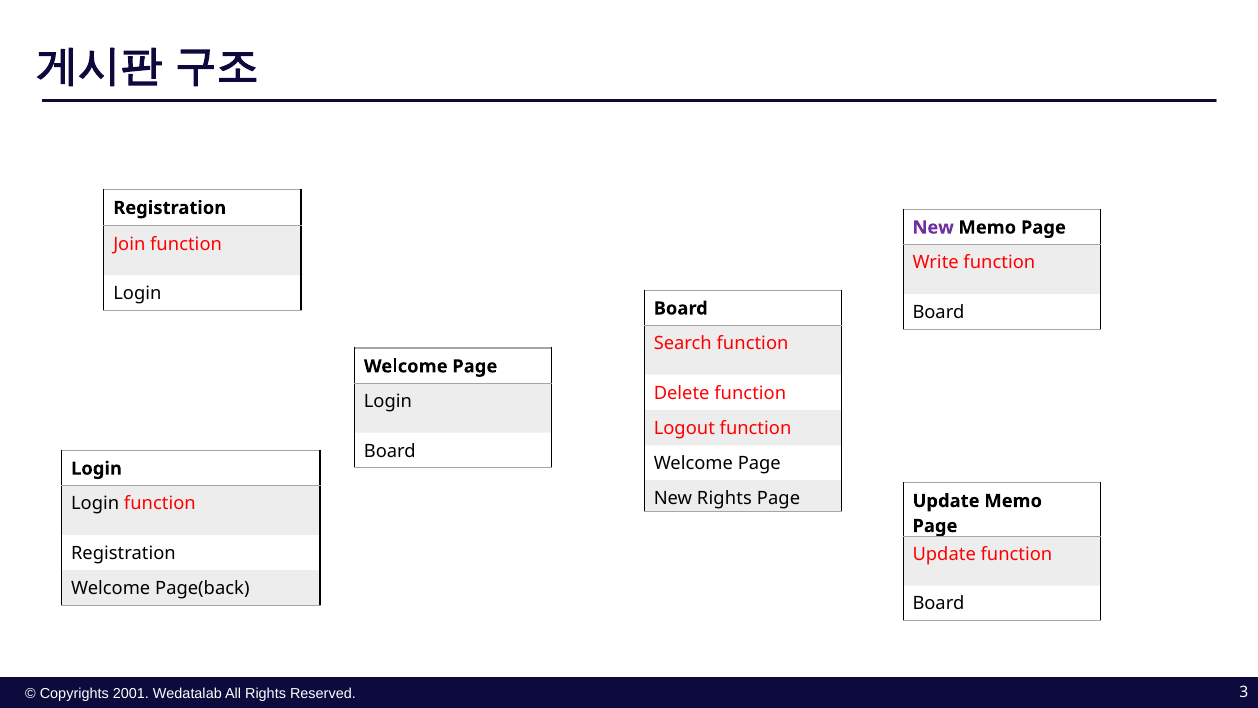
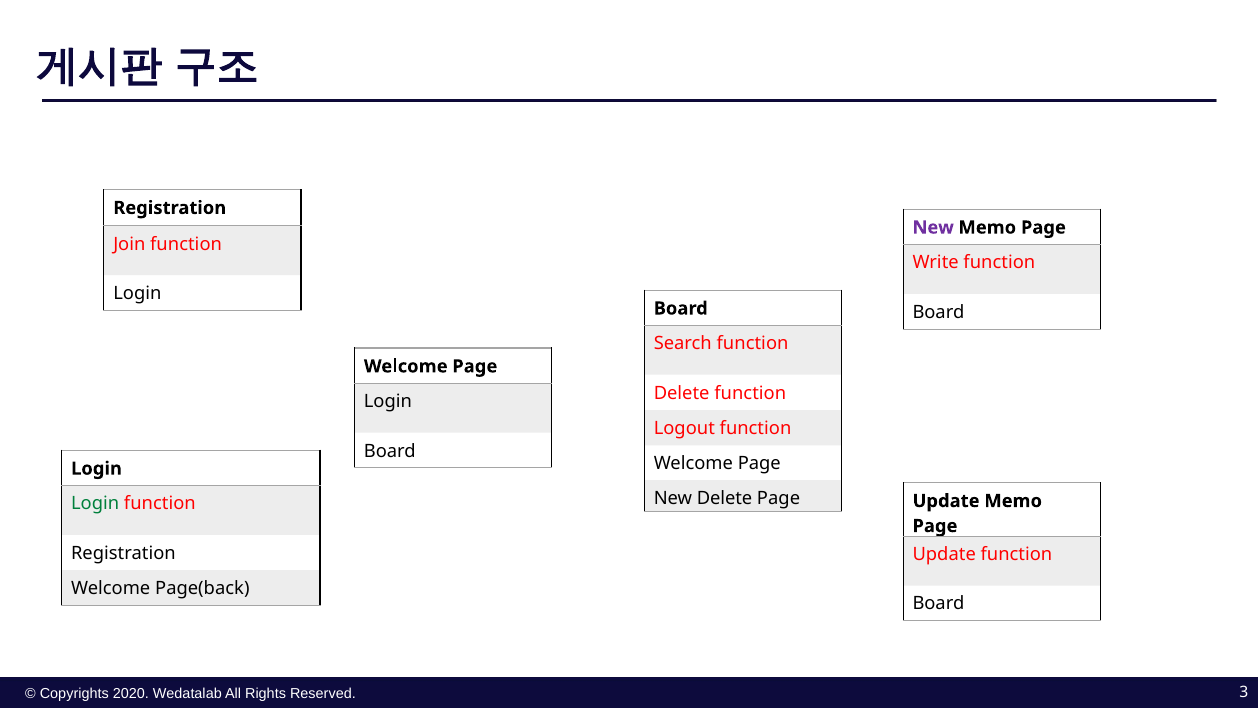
New Rights: Rights -> Delete
Login at (95, 504) colour: black -> green
2001: 2001 -> 2020
